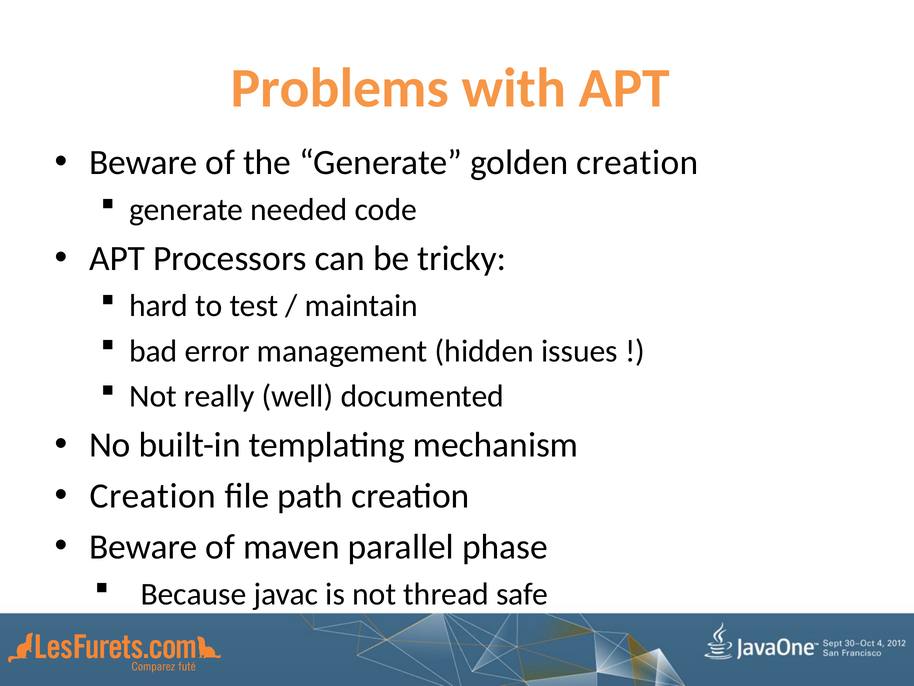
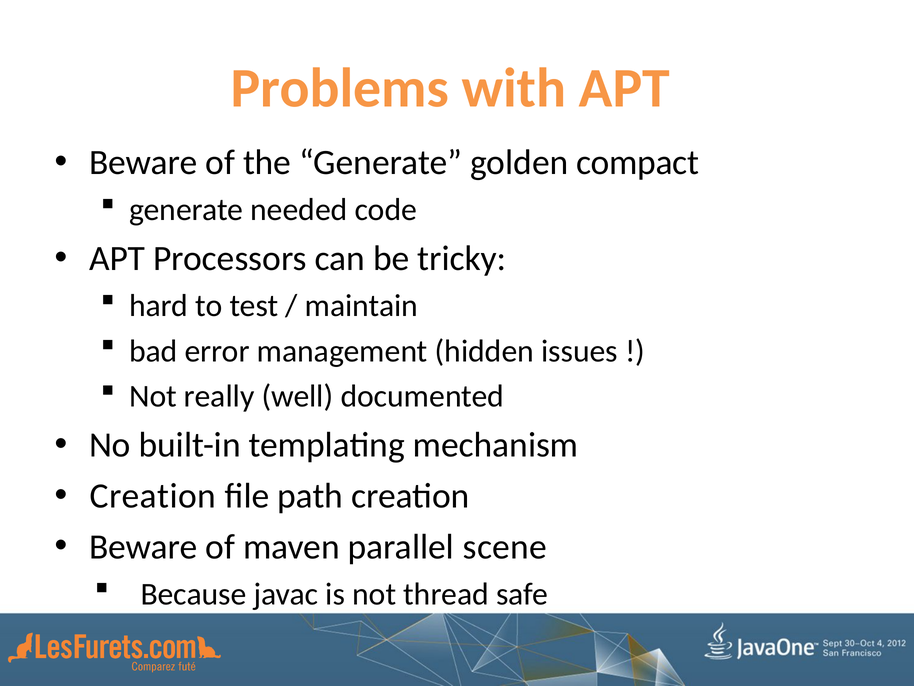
golden creation: creation -> compact
phase: phase -> scene
